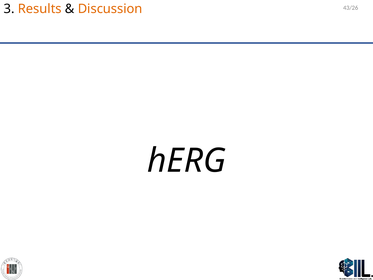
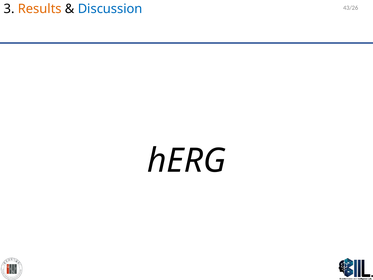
Discussion colour: orange -> blue
